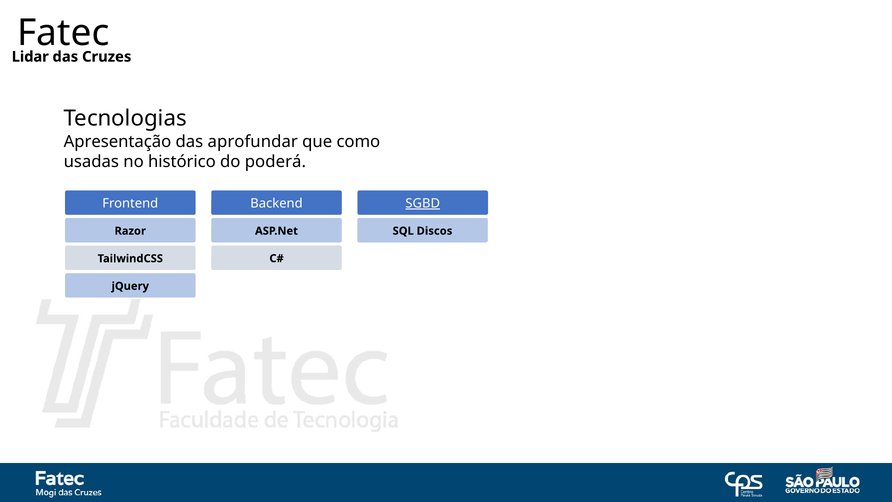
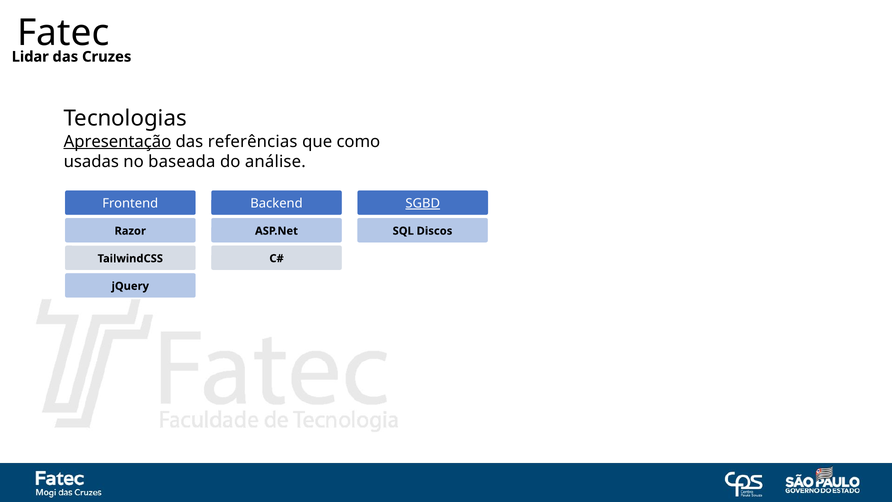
Apresentação underline: none -> present
aprofundar: aprofundar -> referências
histórico: histórico -> baseada
poderá: poderá -> análise
